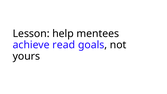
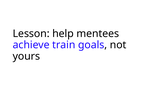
read: read -> train
